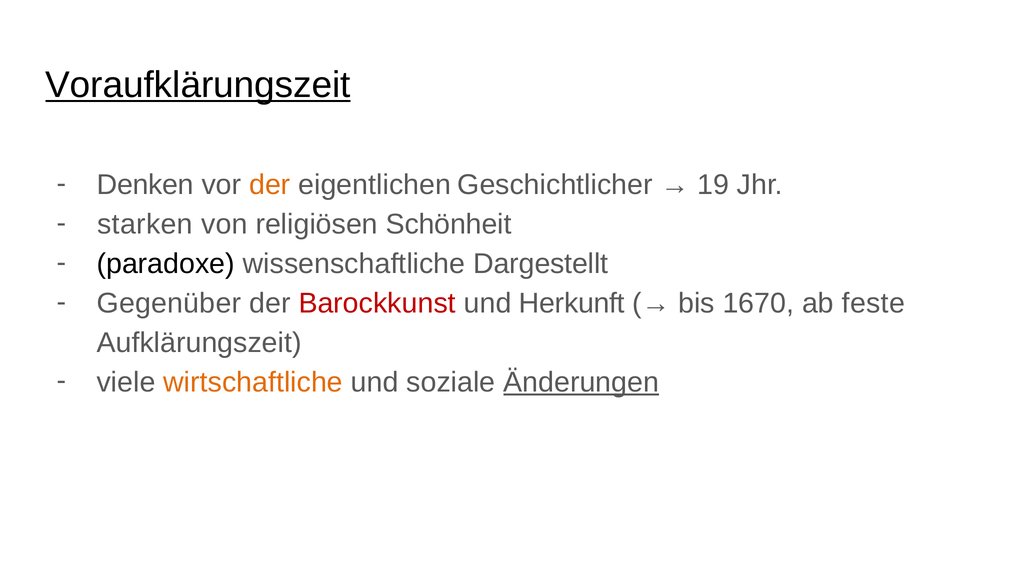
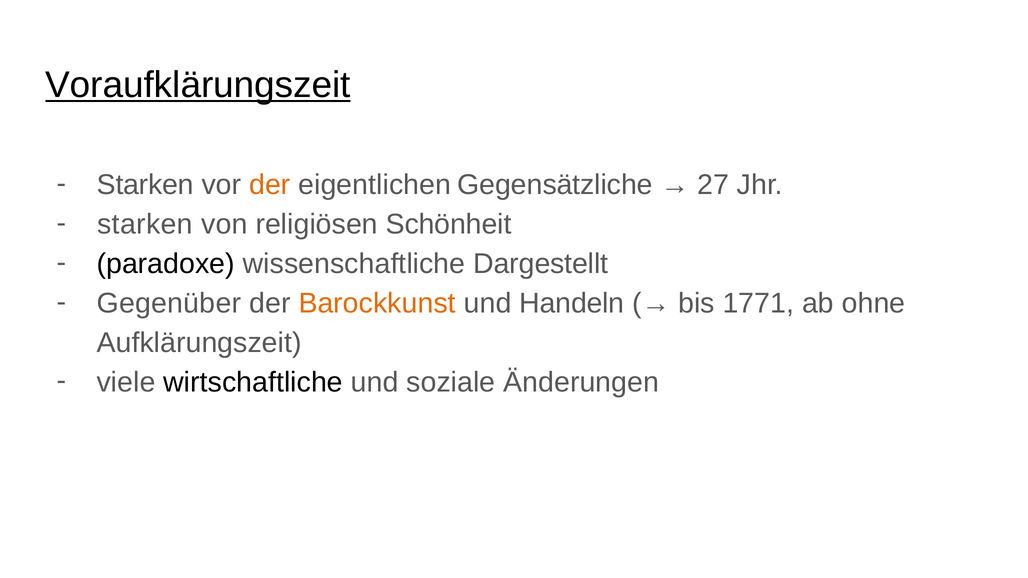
Denken at (145, 185): Denken -> Starken
Geschichtlicher: Geschichtlicher -> Gegensätzliche
19: 19 -> 27
Barockkunst colour: red -> orange
Herkunft: Herkunft -> Handeln
1670: 1670 -> 1771
feste: feste -> ohne
wirtschaftliche colour: orange -> black
Änderungen underline: present -> none
